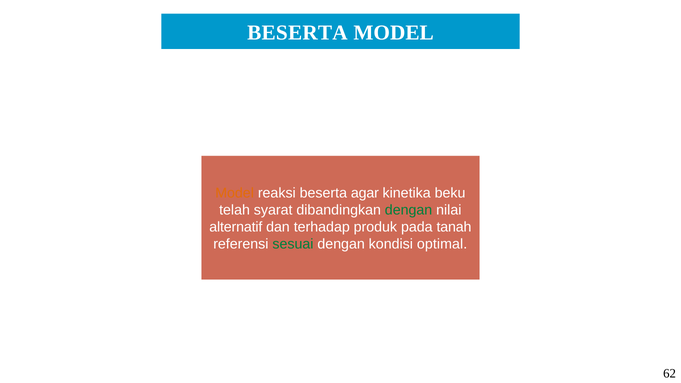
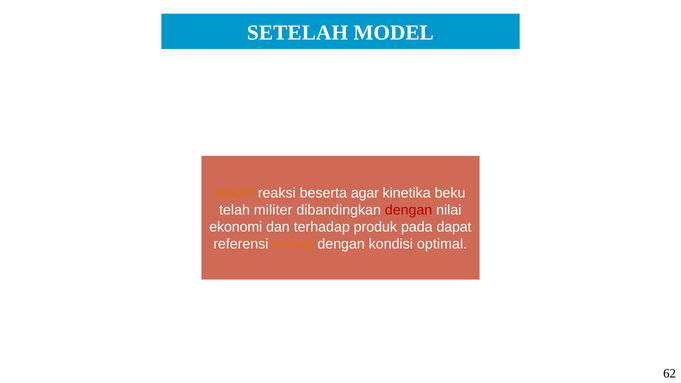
BESERTA at (297, 33): BESERTA -> SETELAH
syarat: syarat -> militer
dengan at (409, 210) colour: green -> red
alternatif: alternatif -> ekonomi
tanah: tanah -> dapat
sesuai colour: green -> orange
